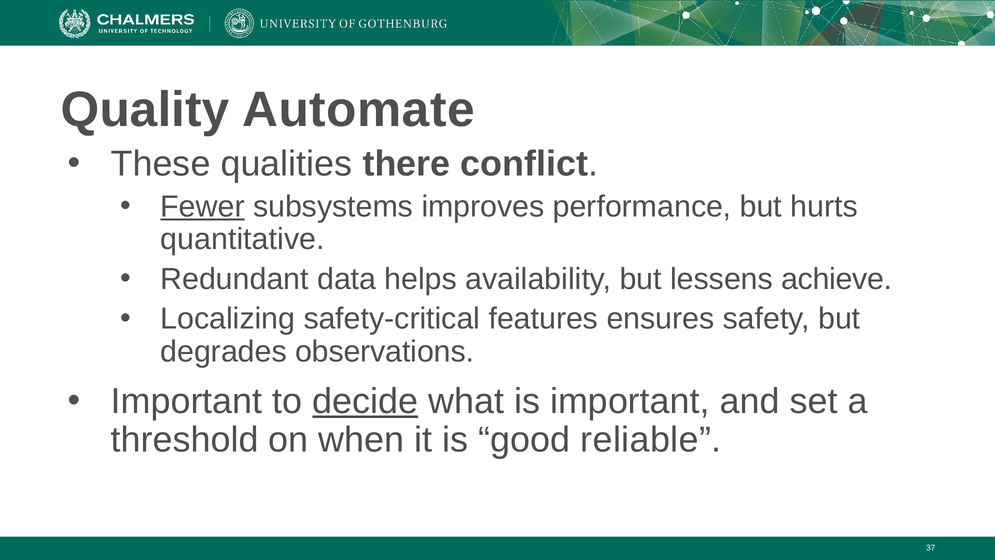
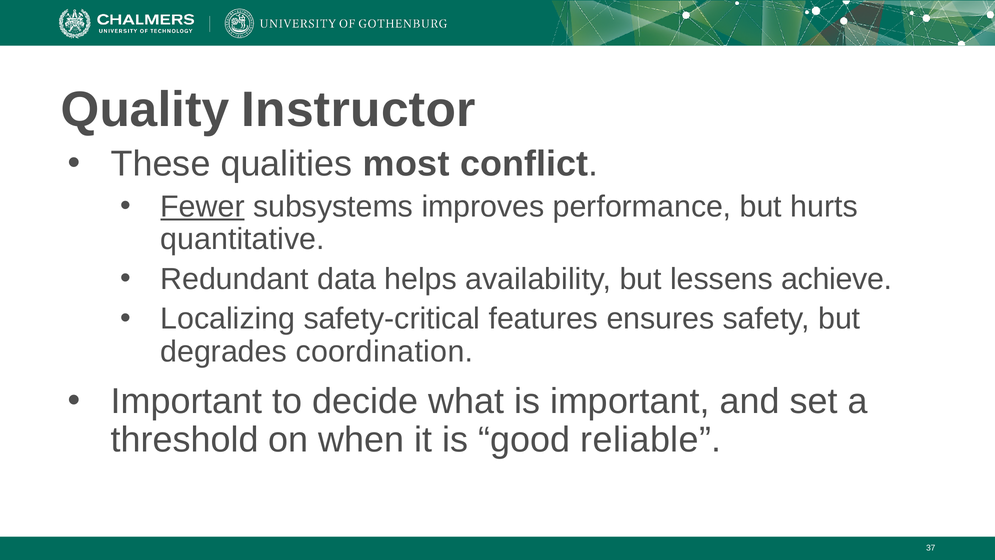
Automate: Automate -> Instructor
there: there -> most
observations: observations -> coordination
decide underline: present -> none
